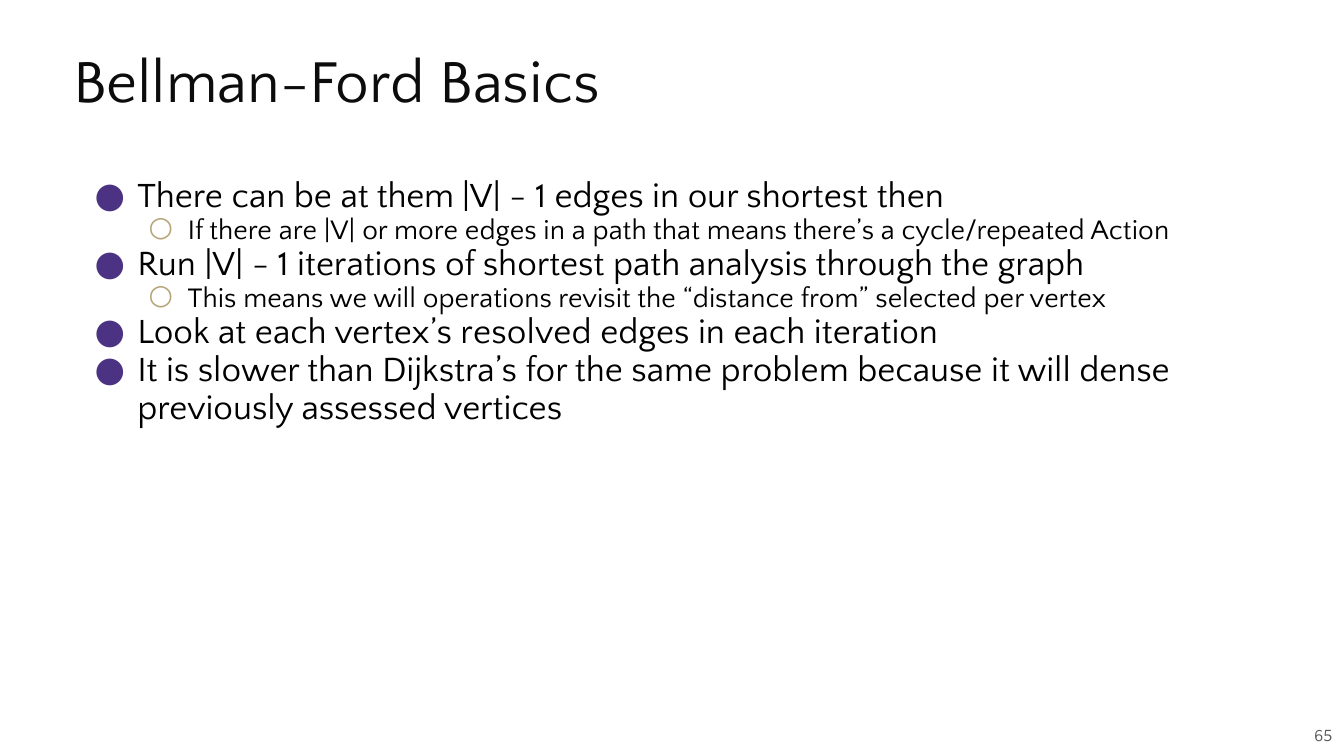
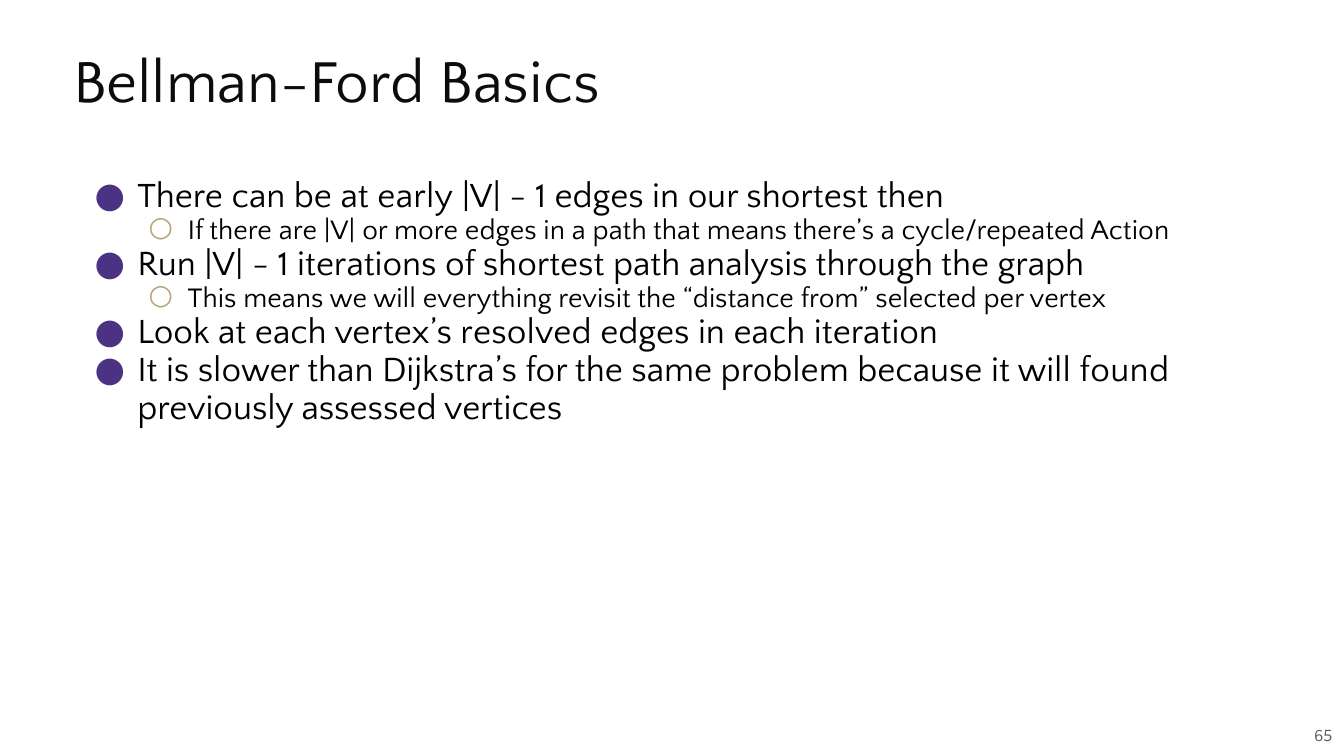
them: them -> early
operations: operations -> everything
dense: dense -> found
